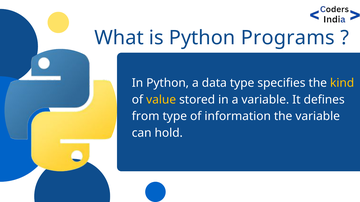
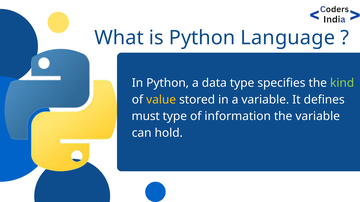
Programs: Programs -> Language
kind colour: yellow -> light green
from: from -> must
